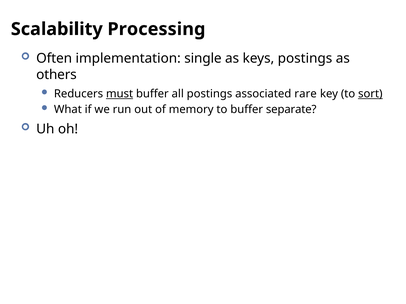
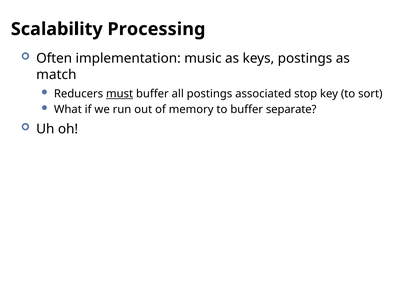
single: single -> music
others: others -> match
rare: rare -> stop
sort underline: present -> none
